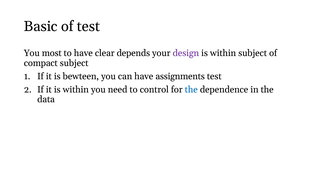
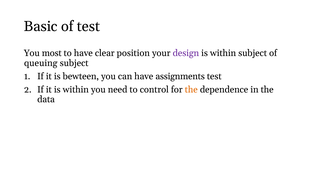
depends: depends -> position
compact: compact -> queuing
the at (191, 89) colour: blue -> orange
